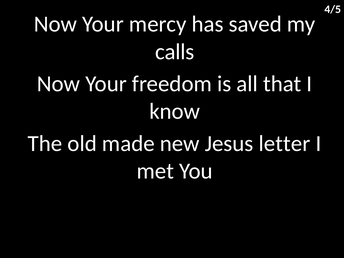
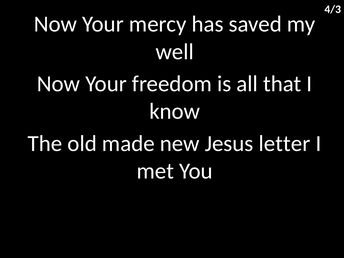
4/5: 4/5 -> 4/3
calls: calls -> well
